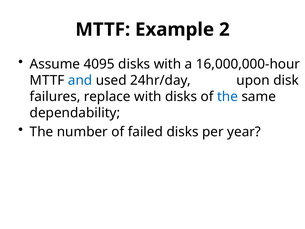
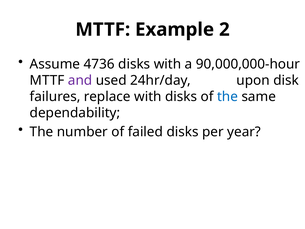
4095: 4095 -> 4736
16,000,000-hour: 16,000,000-hour -> 90,000,000-hour
and colour: blue -> purple
